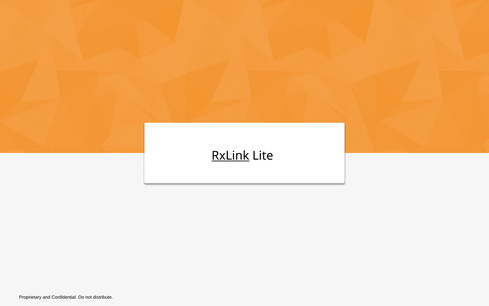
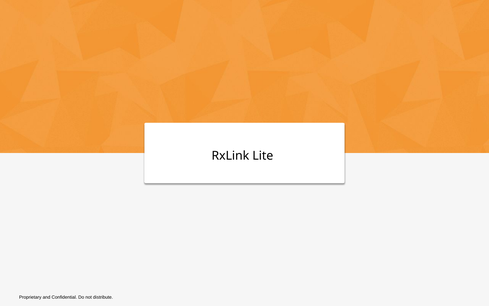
RxLink underline: present -> none
